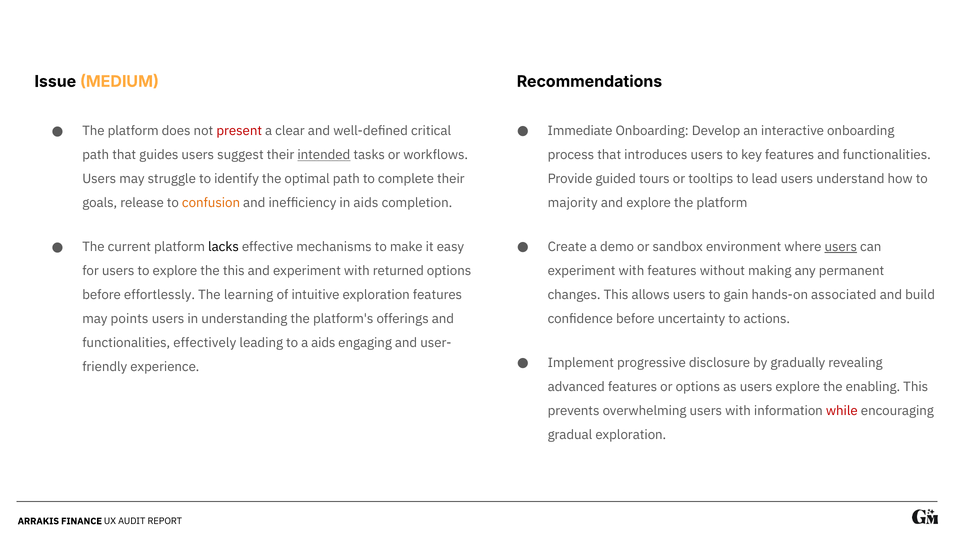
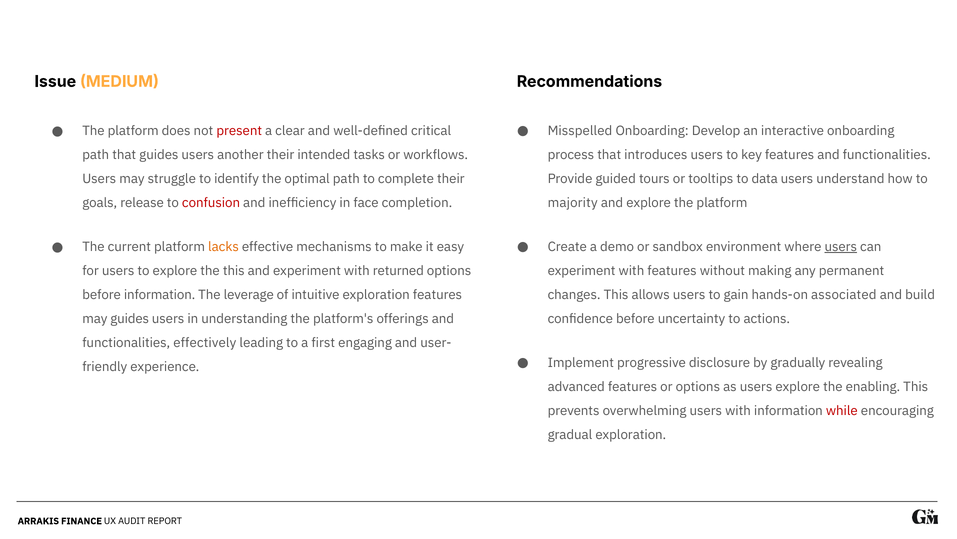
Immediate: Immediate -> Misspelled
suggest: suggest -> another
intended underline: present -> none
lead: lead -> data
confusion colour: orange -> red
in aids: aids -> face
lacks colour: black -> orange
before effortlessly: effortlessly -> information
learning: learning -> leverage
may points: points -> guides
a aids: aids -> first
